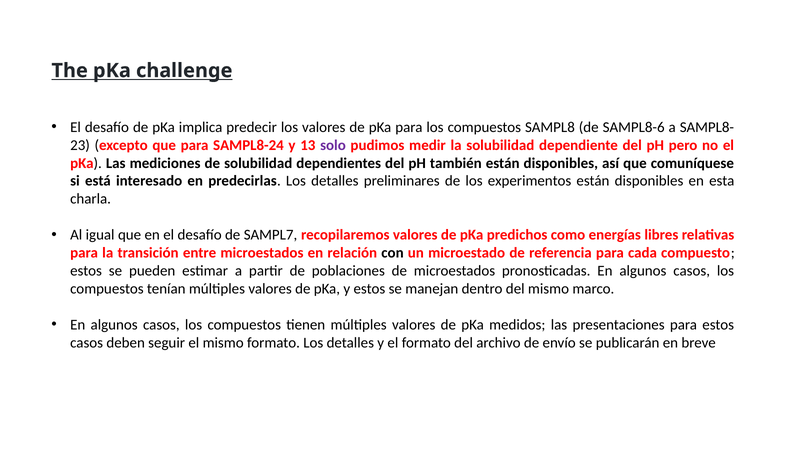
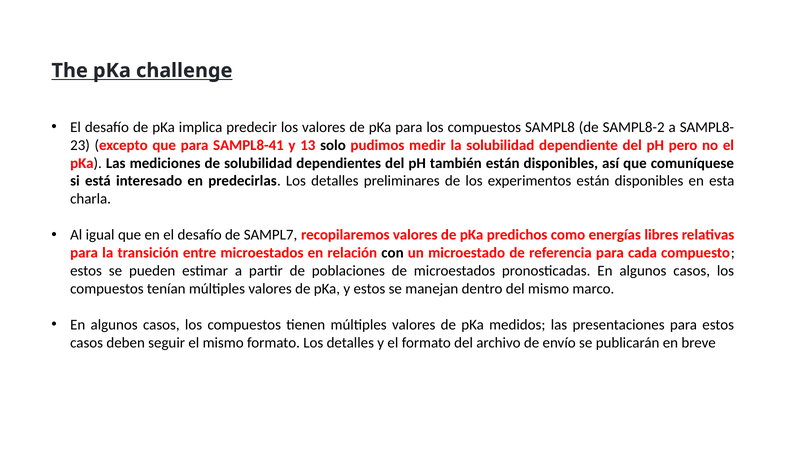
SAMPL8-6: SAMPL8-6 -> SAMPL8-2
SAMPL8-24: SAMPL8-24 -> SAMPL8-41
solo colour: purple -> black
